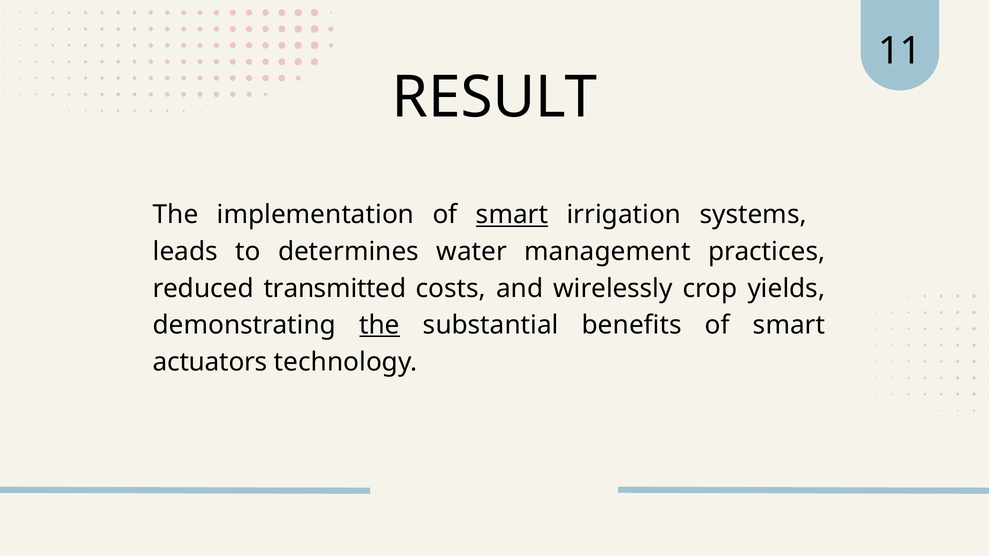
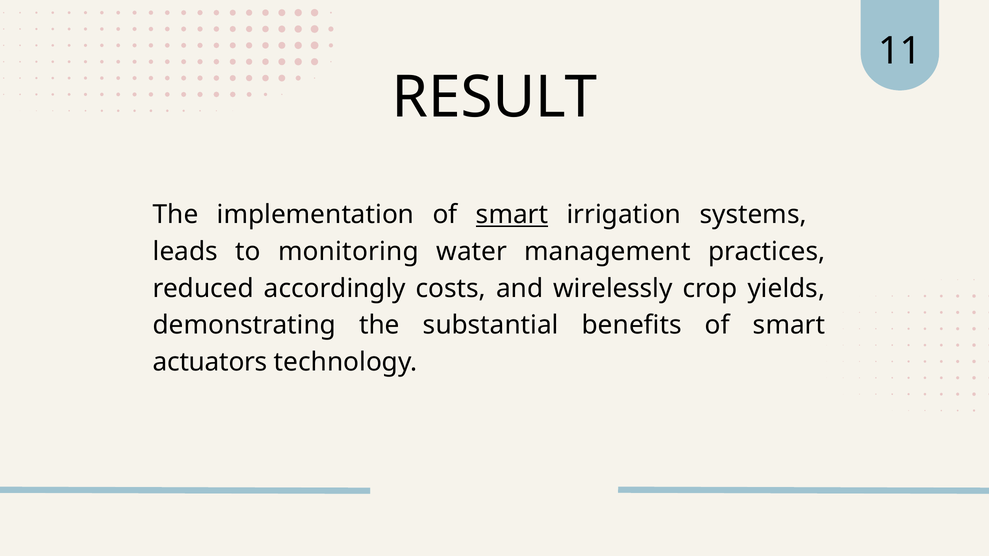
determines: determines -> monitoring
transmitted: transmitted -> accordingly
the at (380, 325) underline: present -> none
